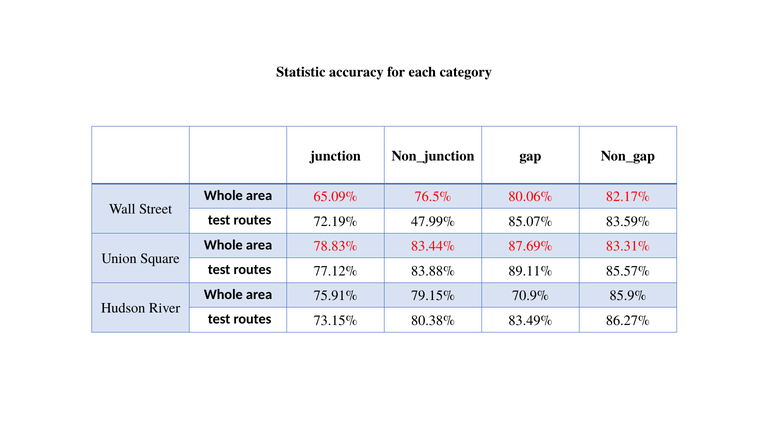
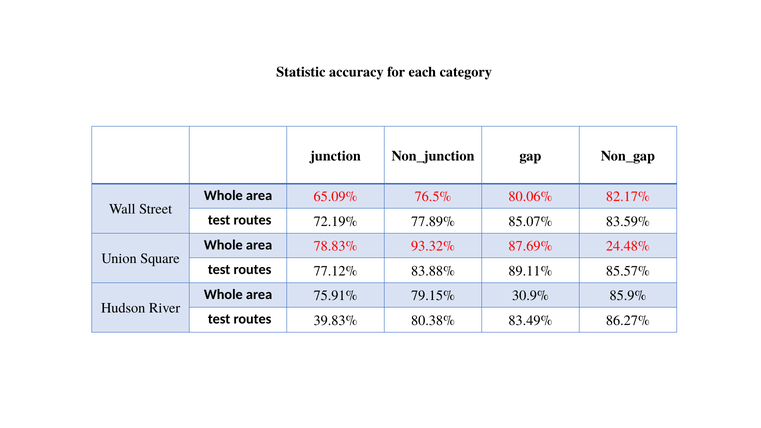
47.99%: 47.99% -> 77.89%
83.44%: 83.44% -> 93.32%
83.31%: 83.31% -> 24.48%
70.9%: 70.9% -> 30.9%
73.15%: 73.15% -> 39.83%
